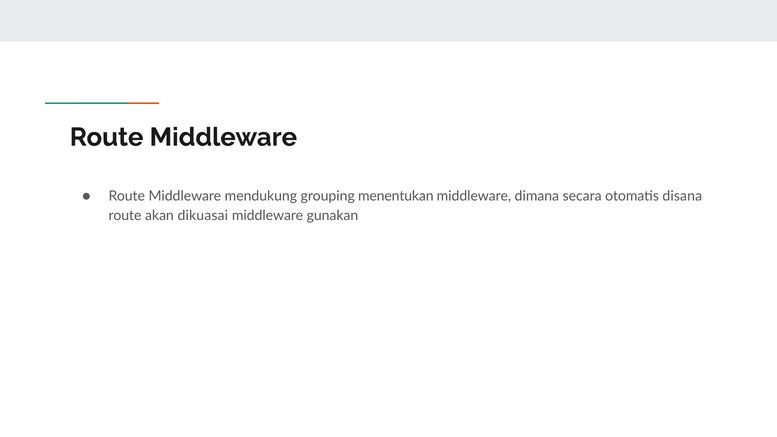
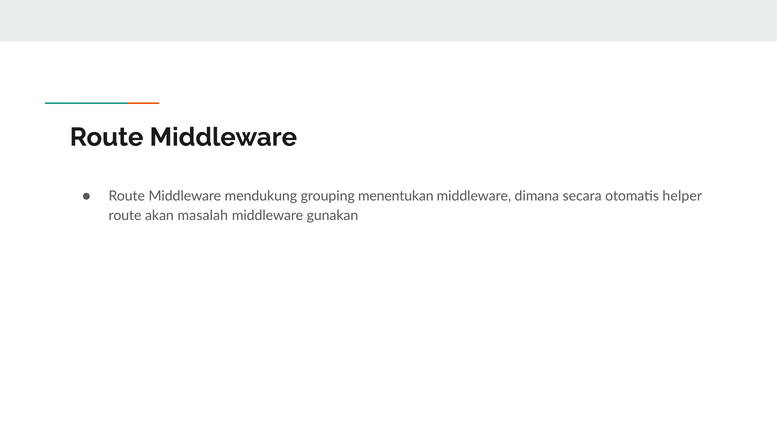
disana: disana -> helper
dikuasai: dikuasai -> masalah
